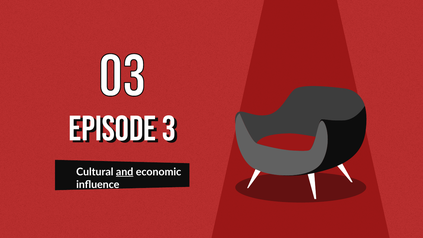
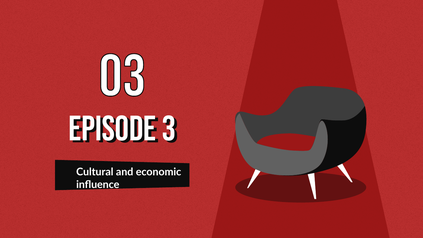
and underline: present -> none
